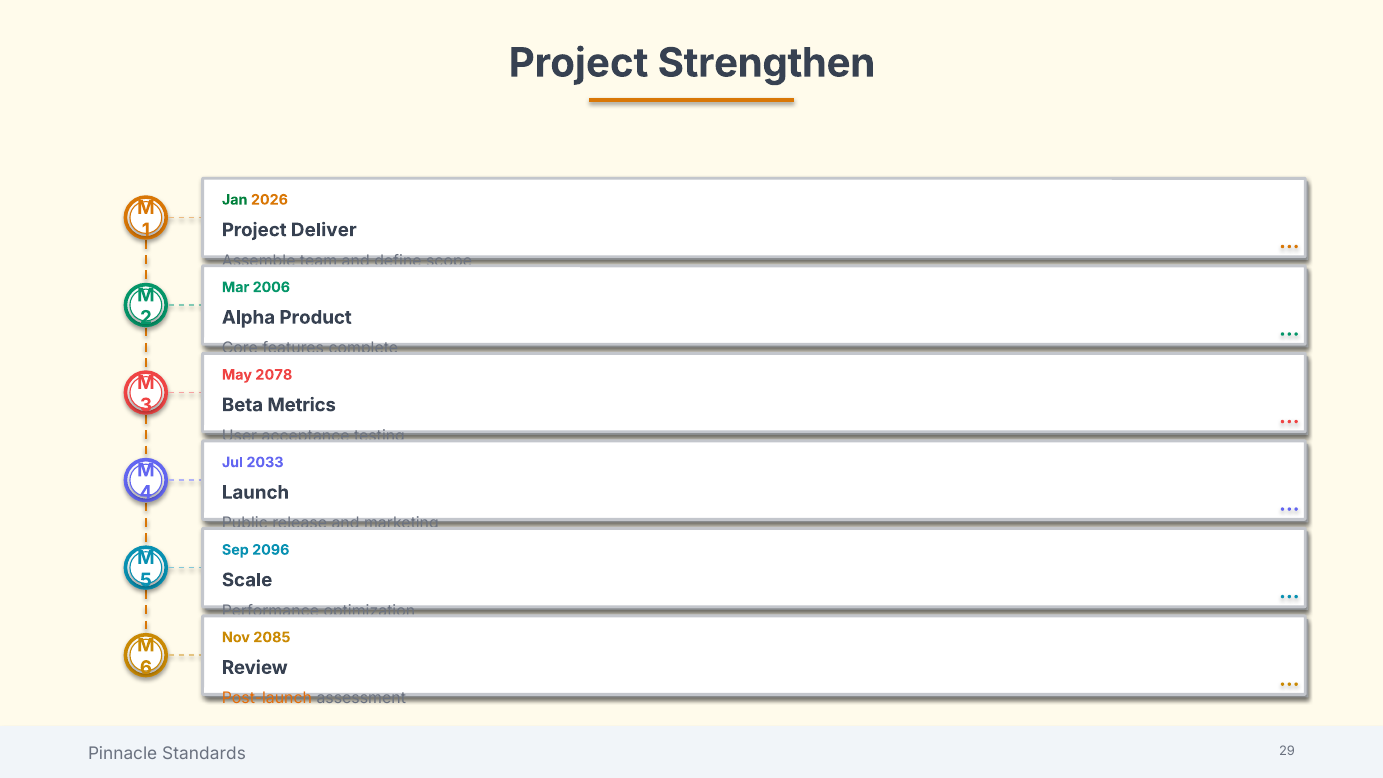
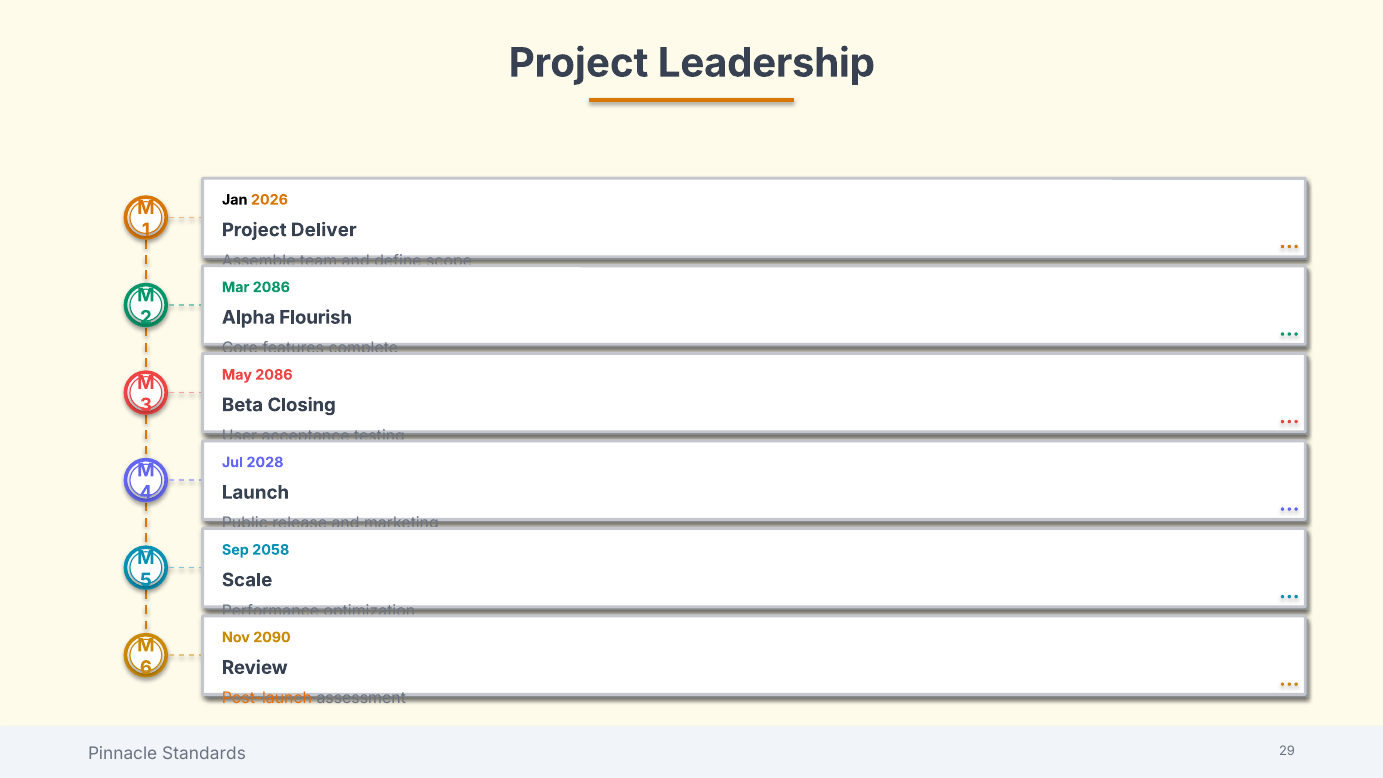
Strengthen: Strengthen -> Leadership
Jan colour: green -> black
Mar 2006: 2006 -> 2086
Product: Product -> Flourish
May 2078: 2078 -> 2086
Metrics: Metrics -> Closing
2033: 2033 -> 2028
2096: 2096 -> 2058
2085: 2085 -> 2090
